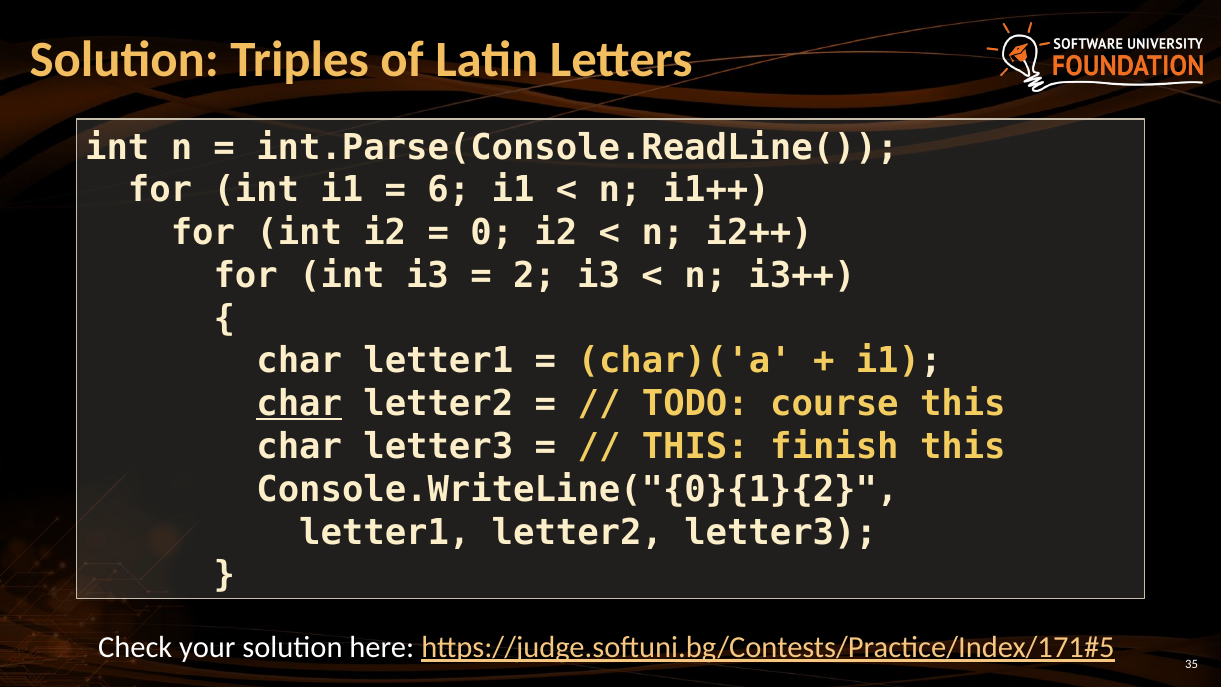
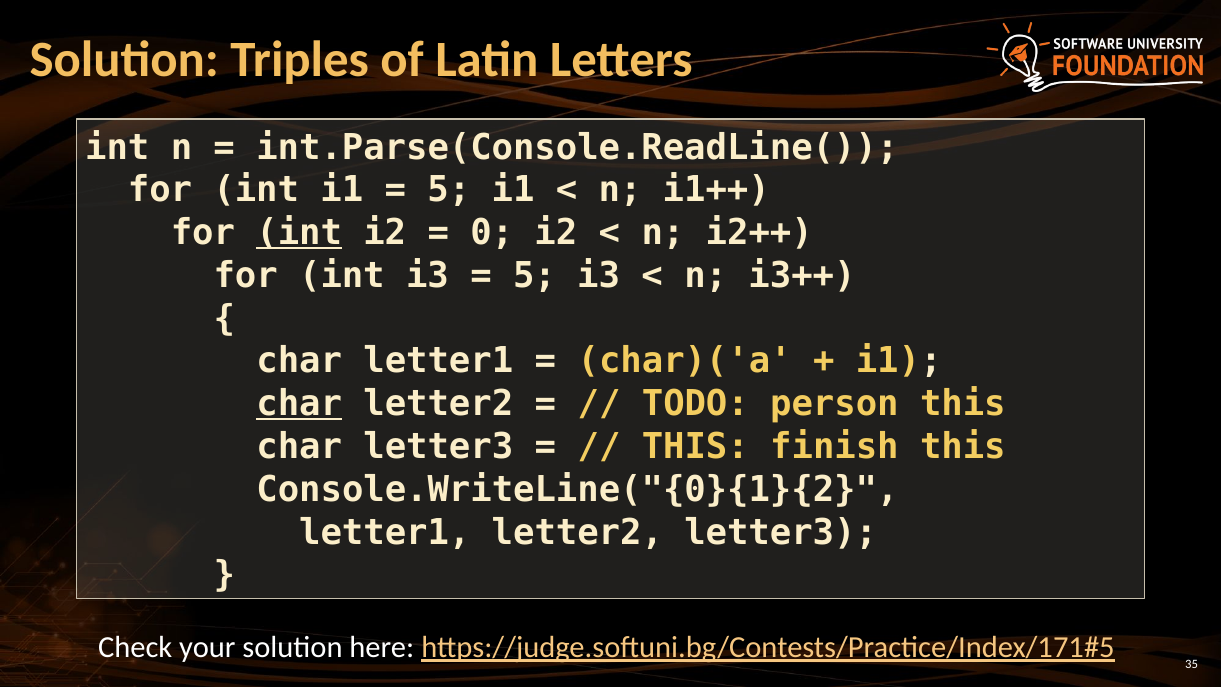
6 at (449, 190): 6 -> 5
int at (299, 233) underline: none -> present
2 at (534, 276): 2 -> 5
course: course -> person
